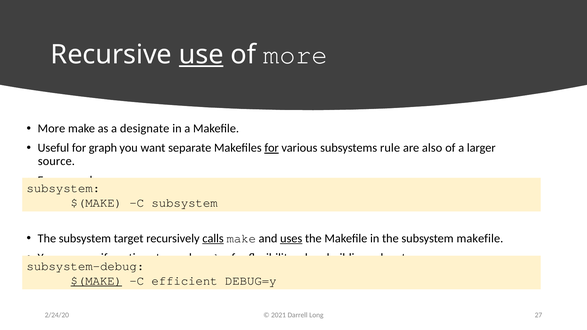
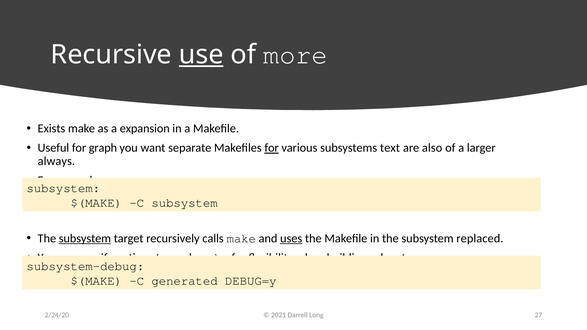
More at (51, 129): More -> Exists
designate: designate -> expansion
rule: rule -> text
source: source -> always
subsystem at (85, 239) underline: none -> present
calls underline: present -> none
subsystem makefile: makefile -> replaced
$(MAKE at (96, 281) underline: present -> none
efficient: efficient -> generated
